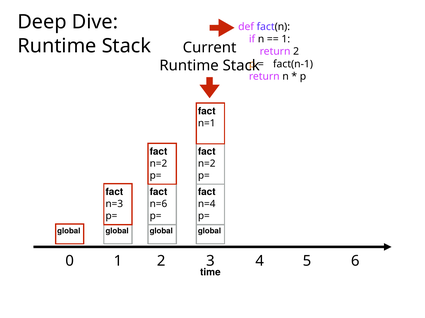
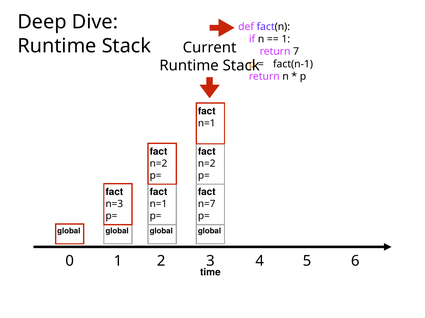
return 2: 2 -> 7
n=6 at (158, 204): n=6 -> n=1
n=4: n=4 -> n=7
